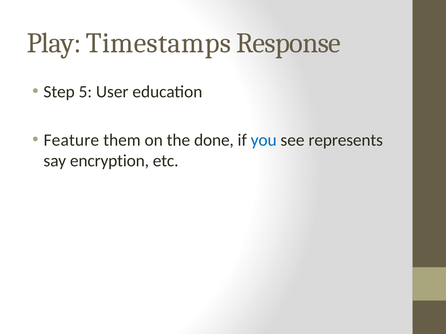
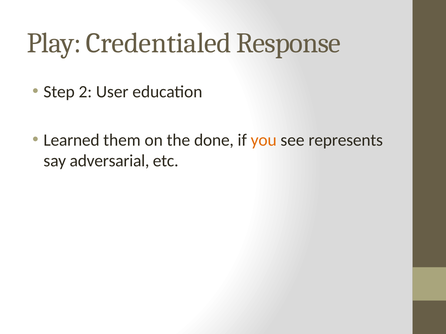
Timestamps: Timestamps -> Credentialed
5: 5 -> 2
Feature: Feature -> Learned
you colour: blue -> orange
encryption: encryption -> adversarial
